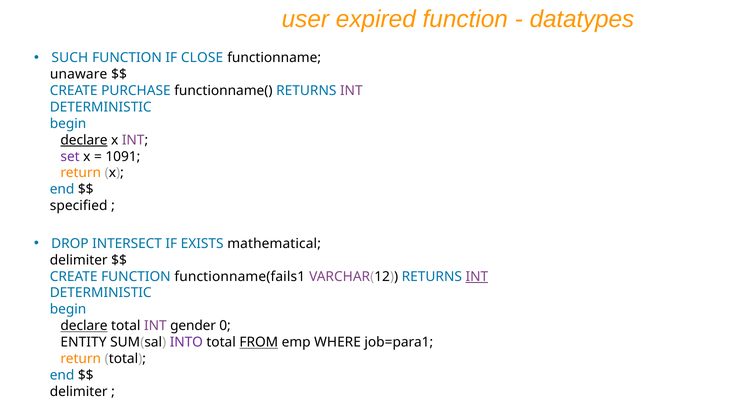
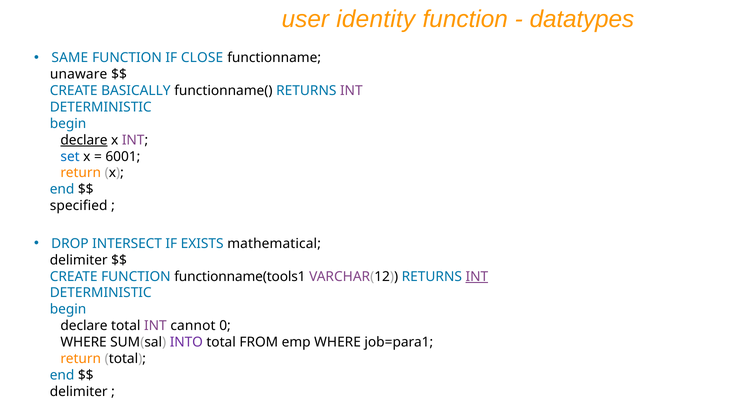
expired: expired -> identity
SUCH: SUCH -> SAME
PURCHASE: PURCHASE -> BASICALLY
set colour: purple -> blue
1091: 1091 -> 6001
functionname(fails1: functionname(fails1 -> functionname(tools1
declare at (84, 326) underline: present -> none
gender: gender -> cannot
ENTITY at (84, 342): ENTITY -> WHERE
FROM underline: present -> none
